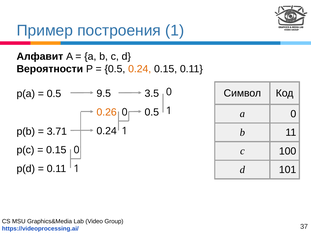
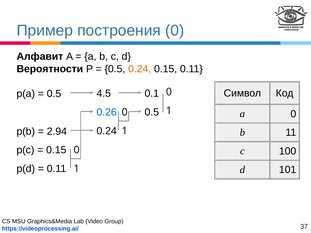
построения 1: 1 -> 0
9.5: 9.5 -> 4.5
3.5: 3.5 -> 0.1
0.26 colour: orange -> blue
3.71: 3.71 -> 2.94
